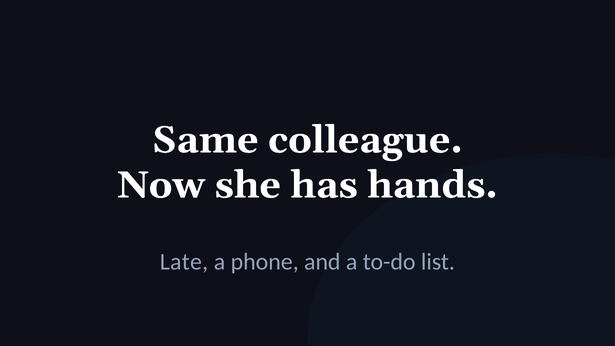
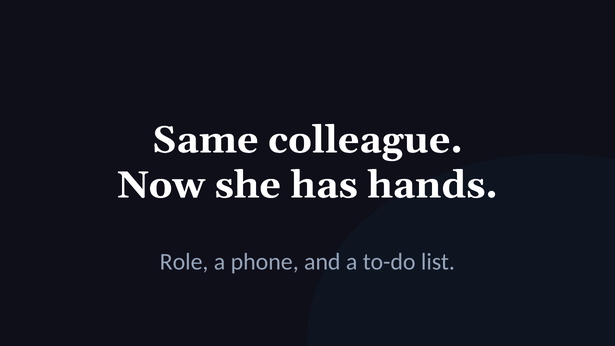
Late: Late -> Role
